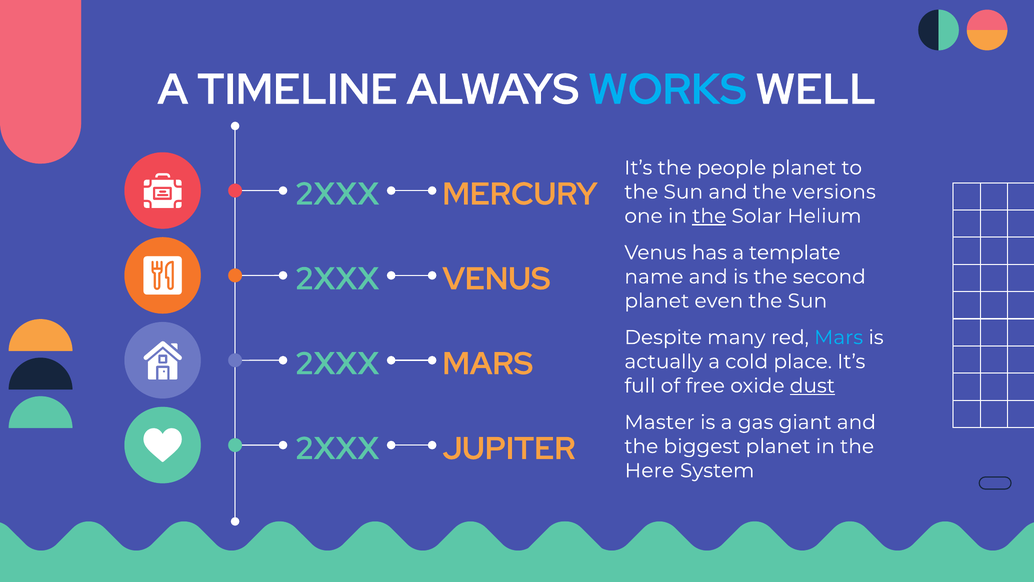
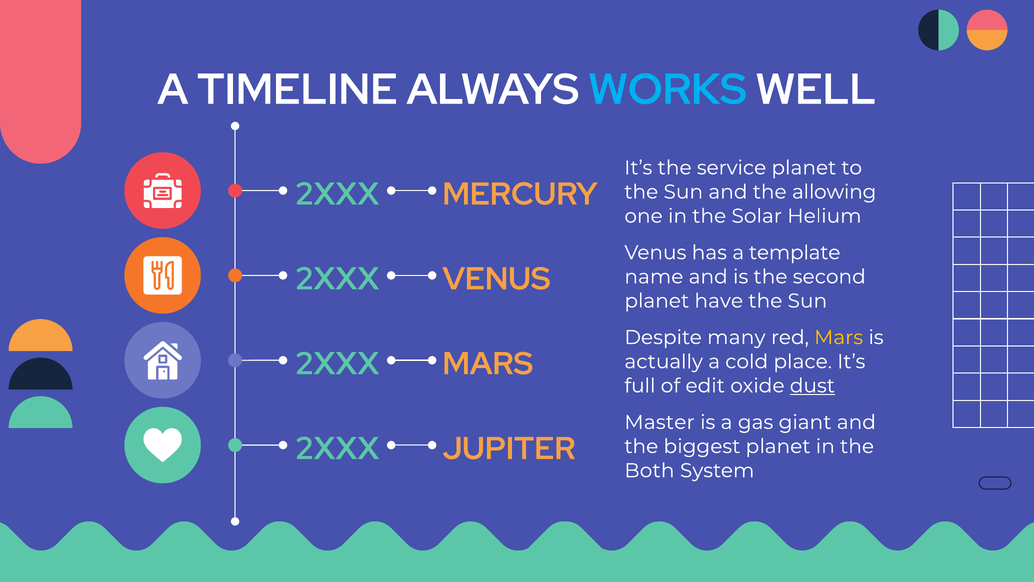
people: people -> service
versions: versions -> allowing
the at (709, 216) underline: present -> none
even: even -> have
Mars at (839, 337) colour: light blue -> yellow
free: free -> edit
Here: Here -> Both
